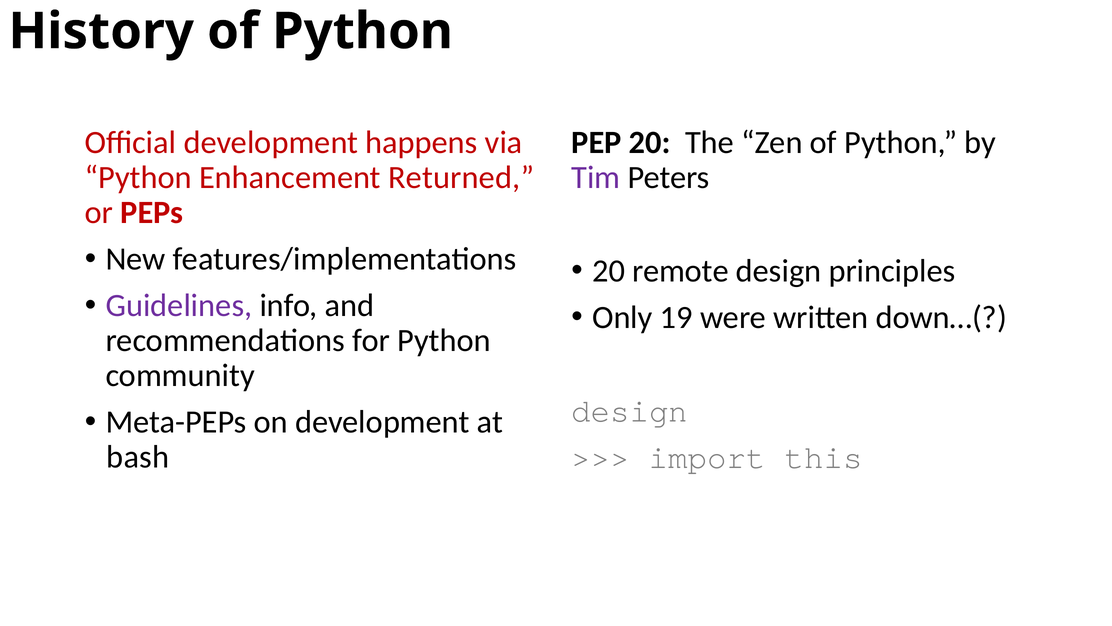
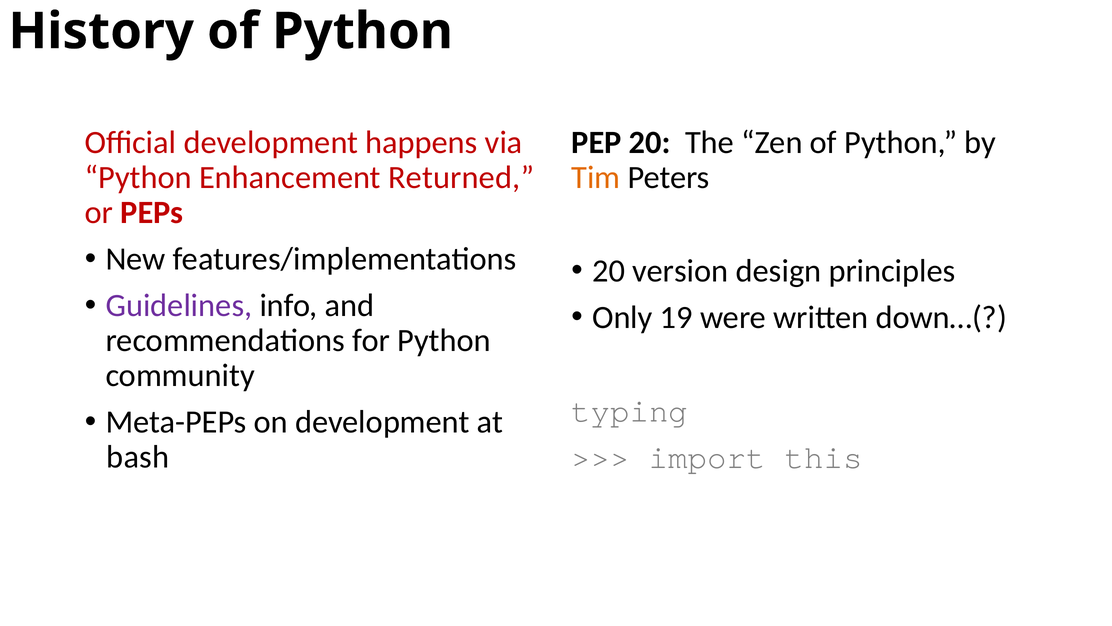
Tim colour: purple -> orange
remote: remote -> version
design at (630, 411): design -> typing
